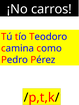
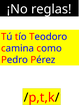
carros: carros -> reglas
